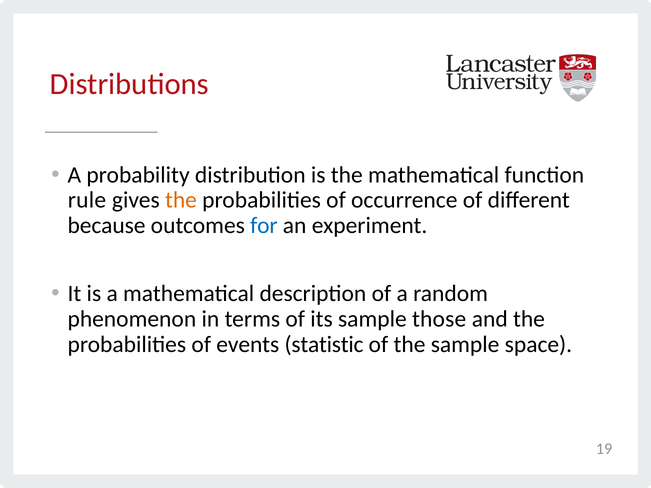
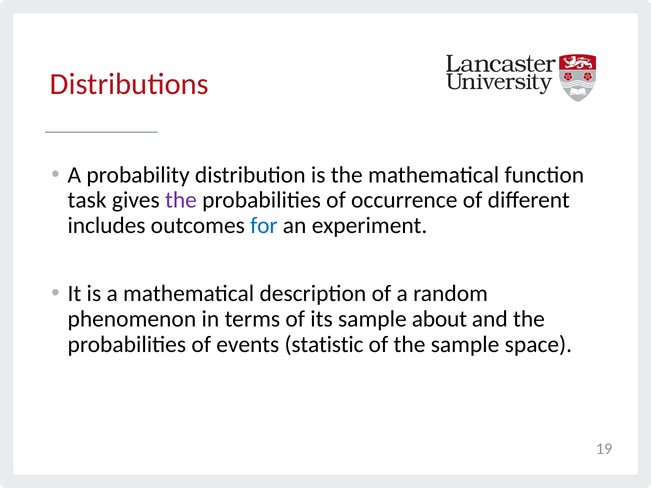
rule: rule -> task
the at (181, 200) colour: orange -> purple
because: because -> includes
those: those -> about
